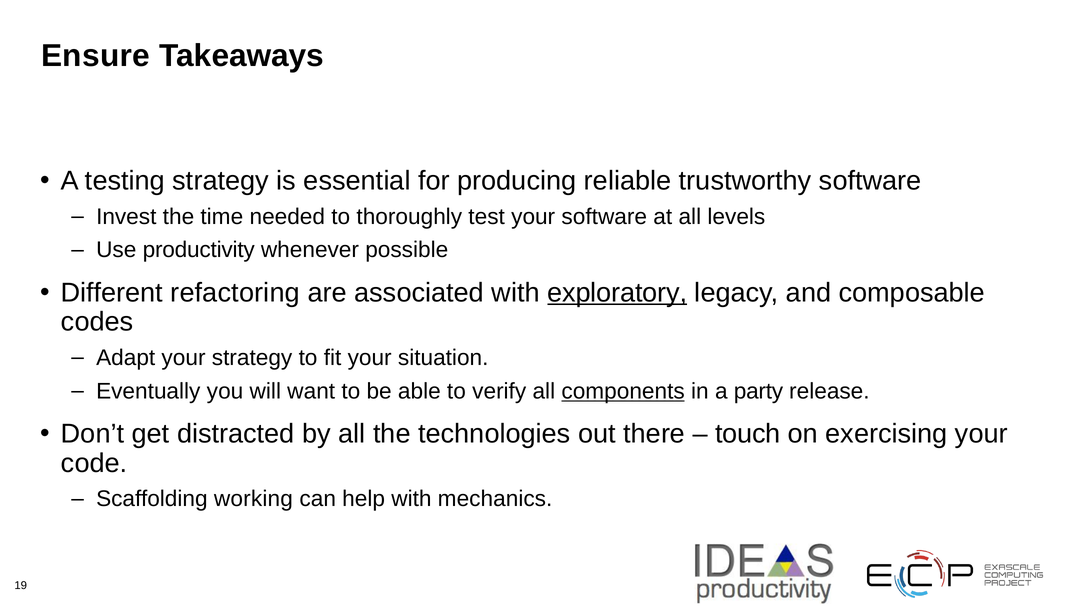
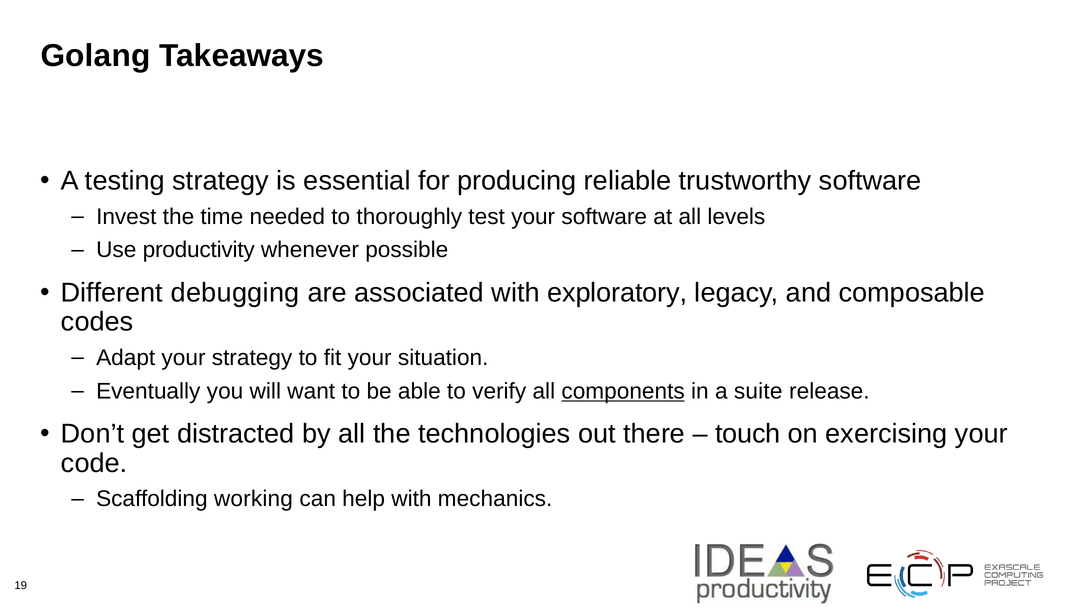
Ensure: Ensure -> Golang
refactoring: refactoring -> debugging
exploratory underline: present -> none
party: party -> suite
